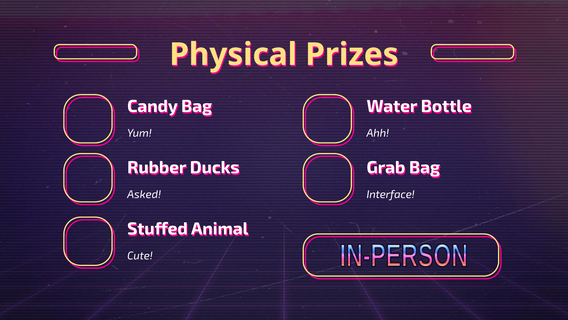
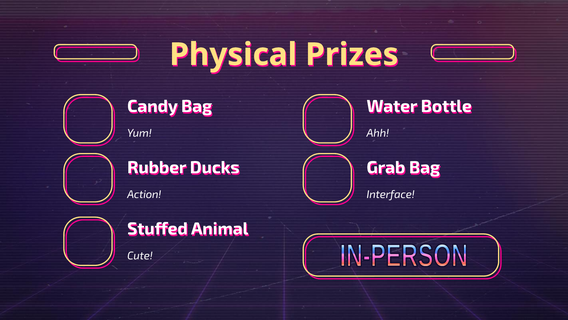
Asked: Asked -> Action
